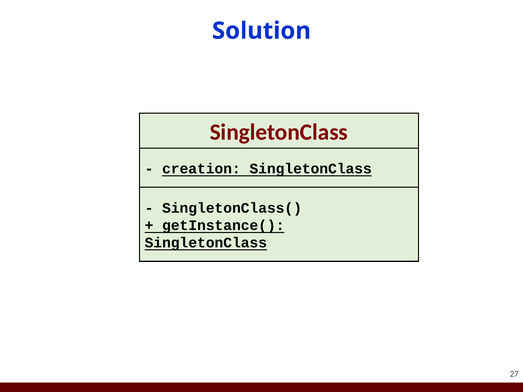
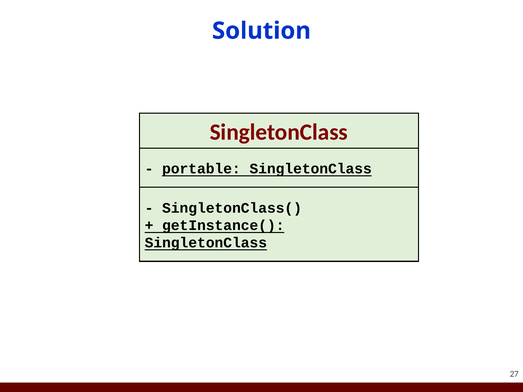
creation: creation -> portable
